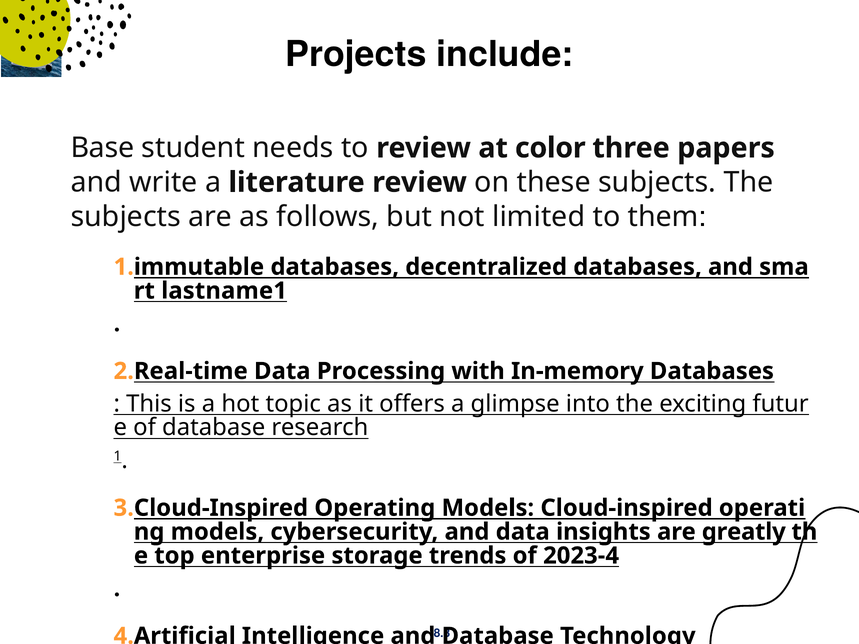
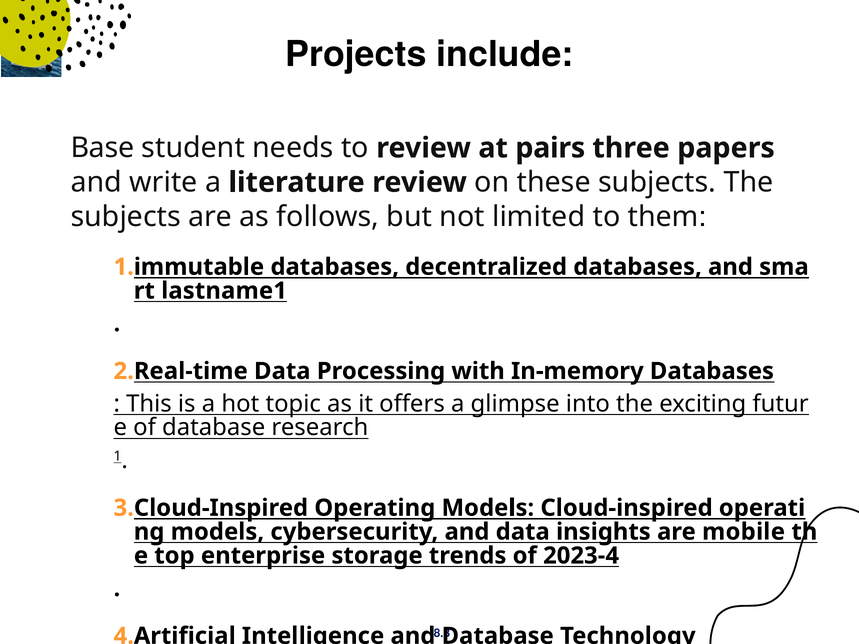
color: color -> pairs
greatly: greatly -> mobile
